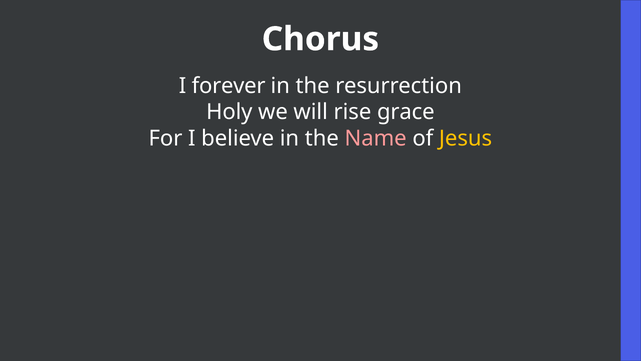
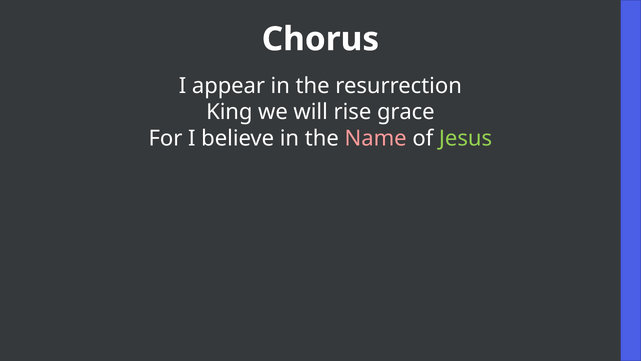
forever: forever -> appear
Holy: Holy -> King
Jesus colour: yellow -> light green
